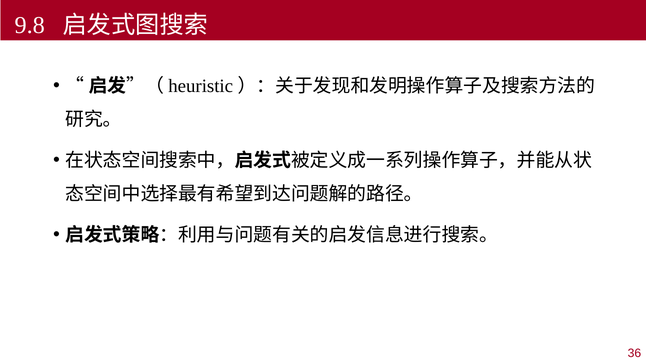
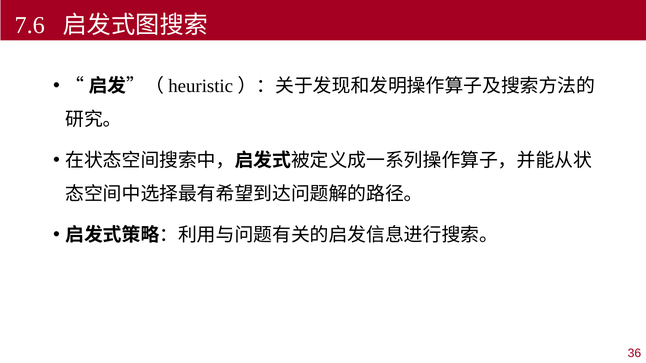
9.8: 9.8 -> 7.6
